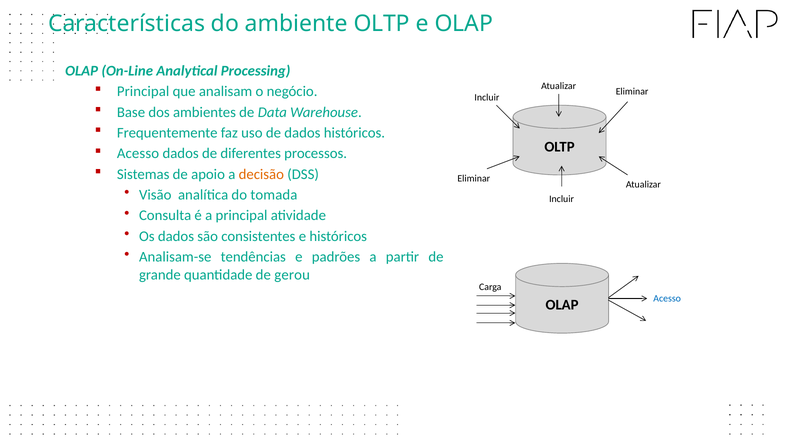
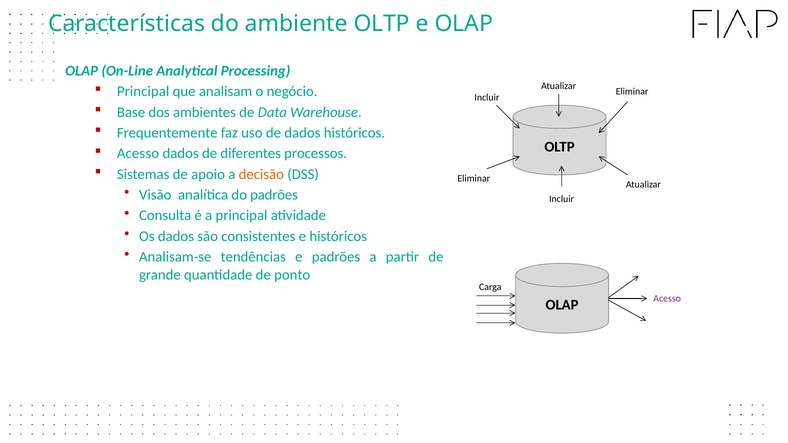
do tomada: tomada -> padrões
gerou: gerou -> ponto
Acesso at (667, 299) colour: blue -> purple
